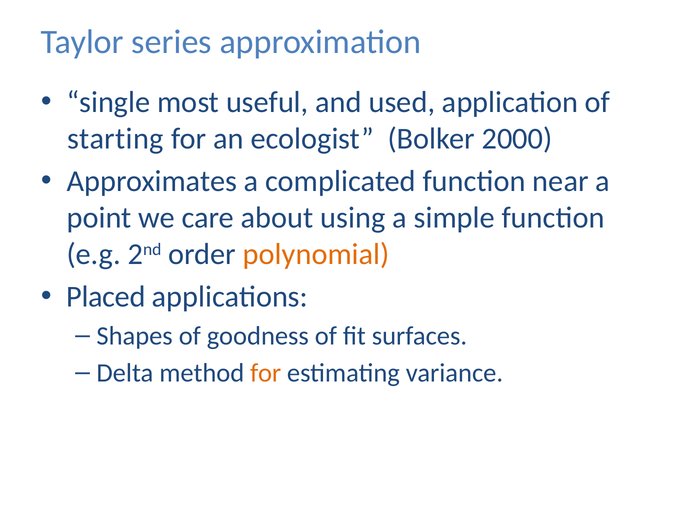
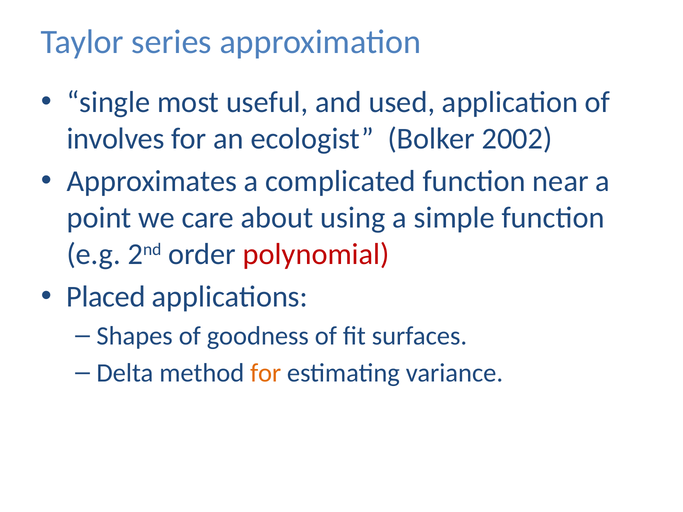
starting: starting -> involves
2000: 2000 -> 2002
polynomial colour: orange -> red
